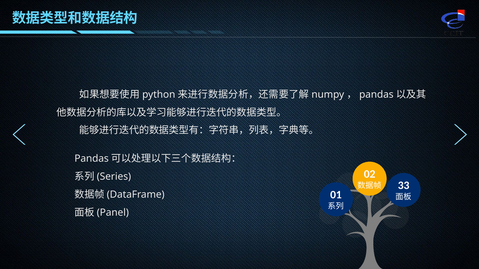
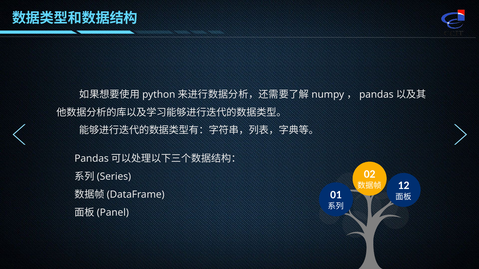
33: 33 -> 12
